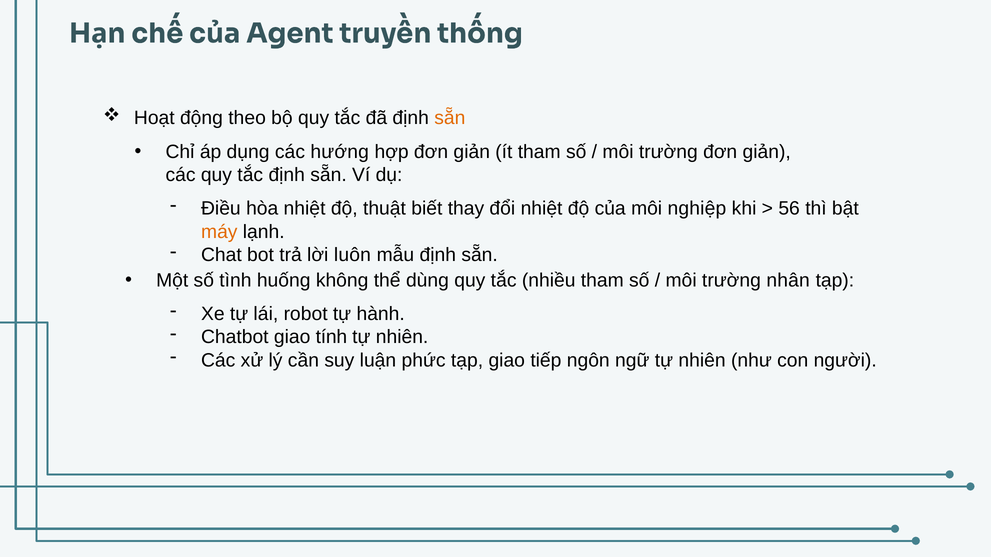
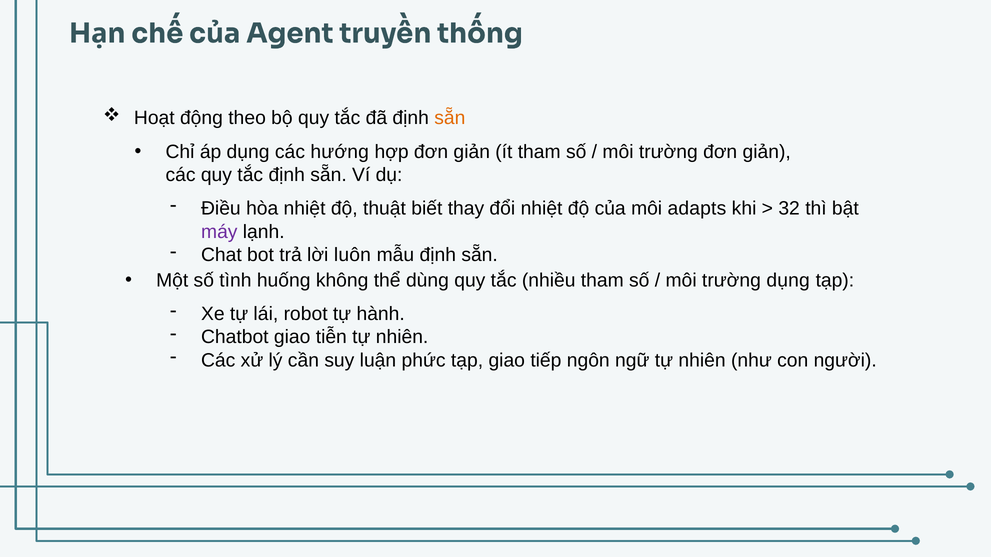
nghiệp: nghiệp -> adapts
56: 56 -> 32
máy colour: orange -> purple
trường nhân: nhân -> dụng
tính: tính -> tiễn
